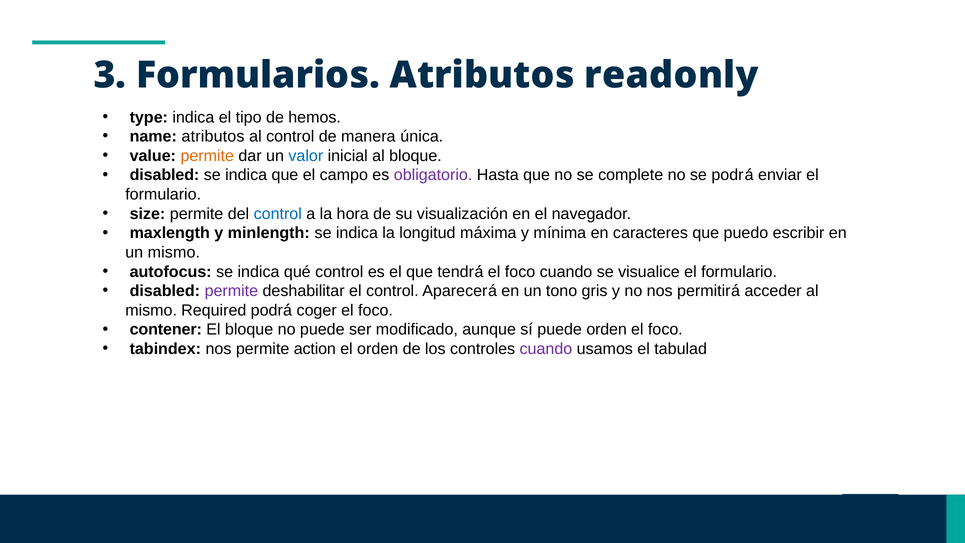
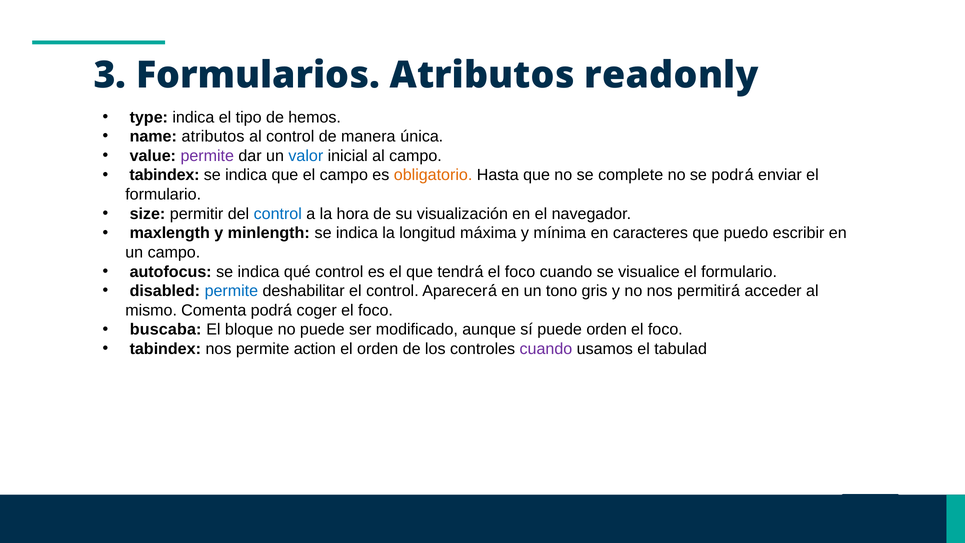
permite at (207, 156) colour: orange -> purple
al bloque: bloque -> campo
disabled at (164, 175): disabled -> tabindex
obligatorio colour: purple -> orange
size permite: permite -> permitir
un mismo: mismo -> campo
permite at (231, 291) colour: purple -> blue
Required: Required -> Comenta
contener: contener -> buscaba
